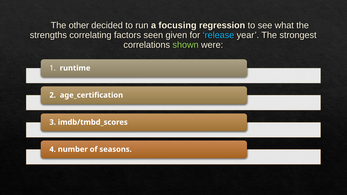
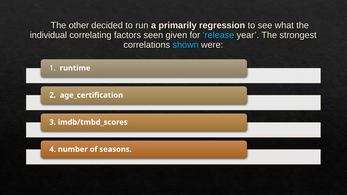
focusing: focusing -> primarily
strengths: strengths -> individual
shown colour: light green -> light blue
